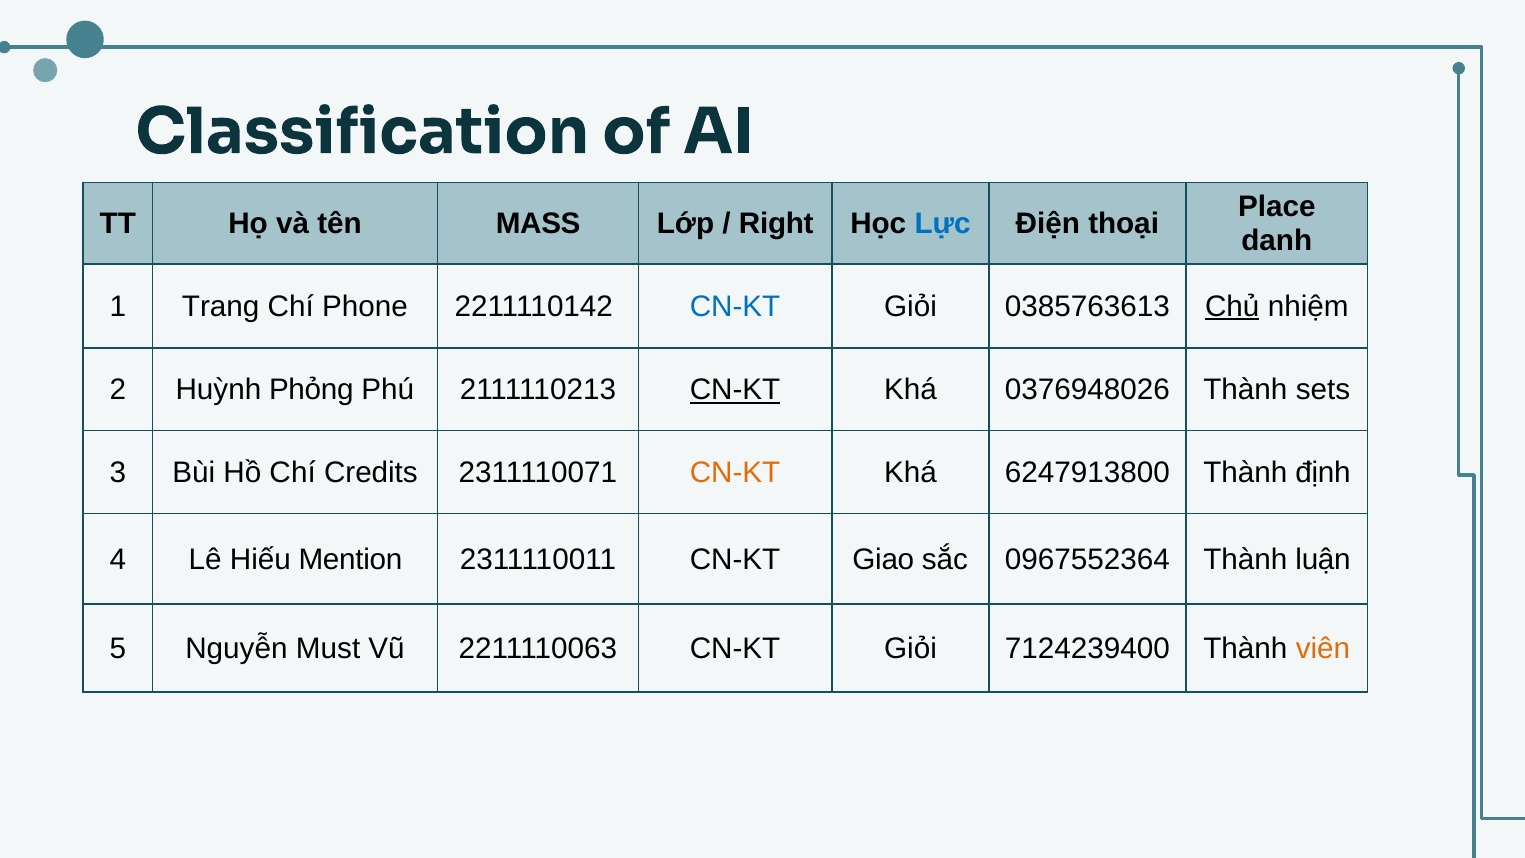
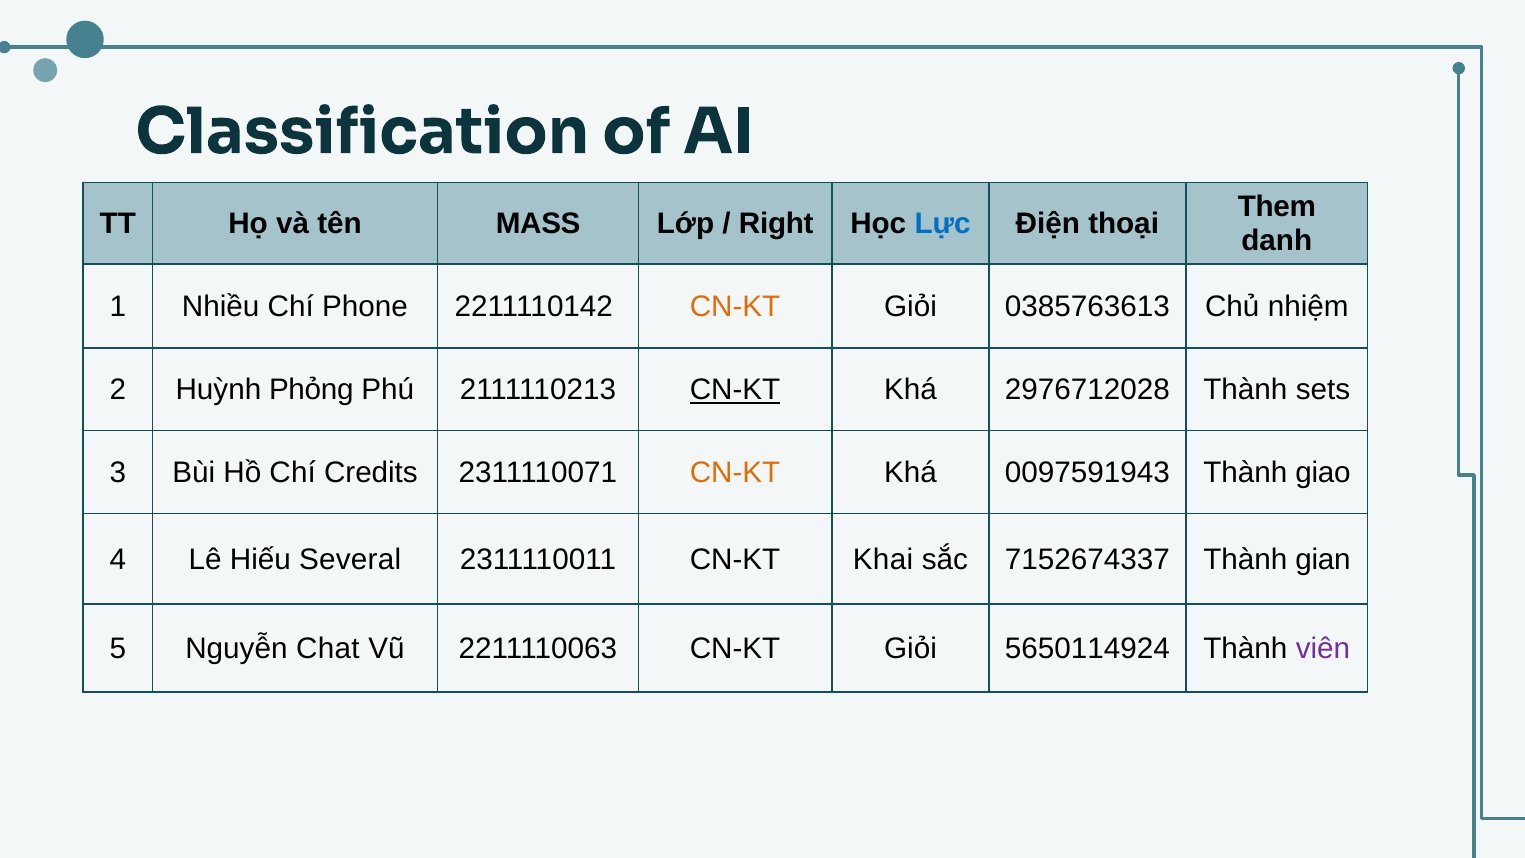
Place: Place -> Them
Trang: Trang -> Nhiều
CN-KT at (735, 307) colour: blue -> orange
Chủ underline: present -> none
0376948026: 0376948026 -> 2976712028
6247913800: 6247913800 -> 0097591943
định: định -> giao
Mention: Mention -> Several
Giao: Giao -> Khai
0967552364: 0967552364 -> 7152674337
luận: luận -> gian
Must: Must -> Chat
7124239400: 7124239400 -> 5650114924
viên colour: orange -> purple
